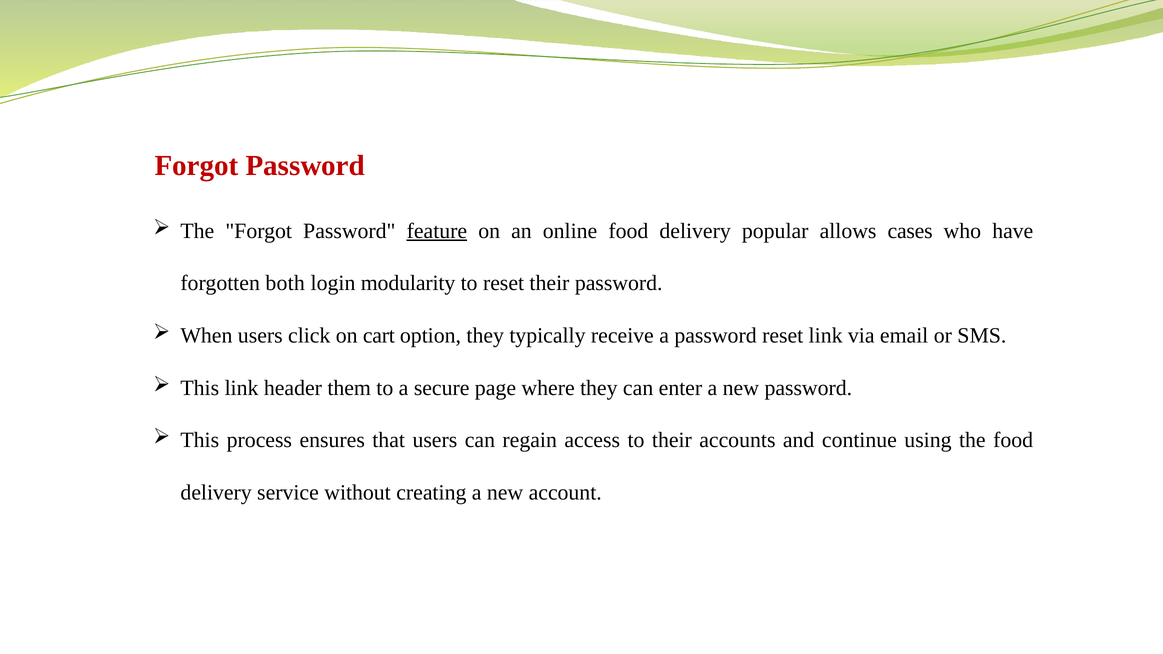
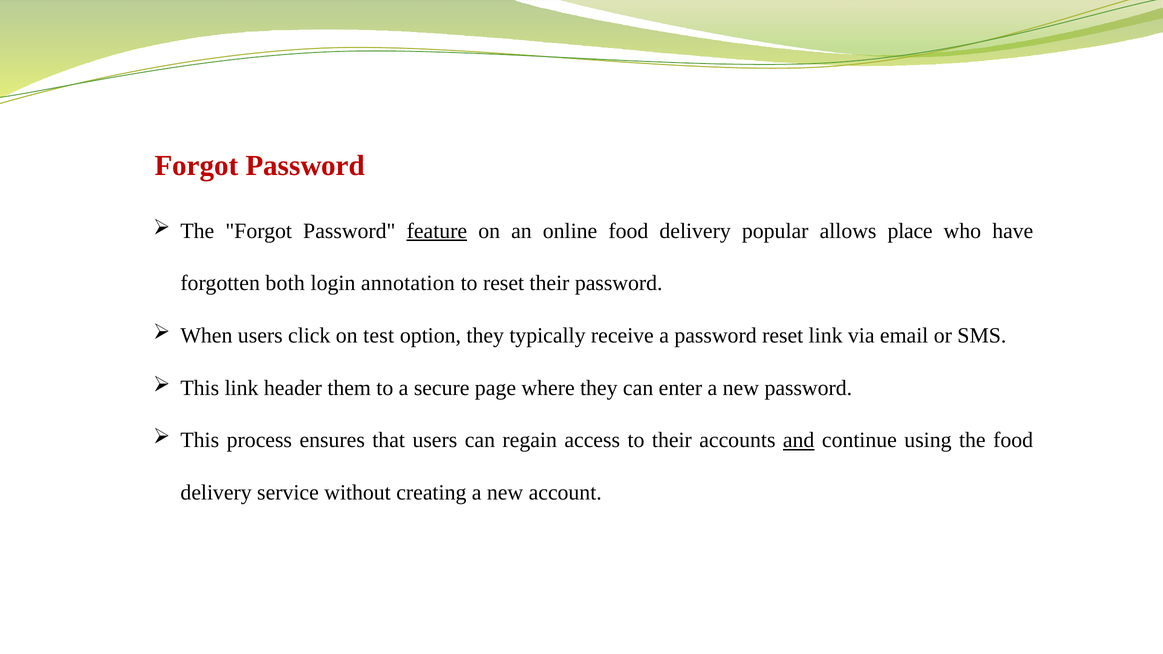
cases: cases -> place
modularity: modularity -> annotation
cart: cart -> test
and underline: none -> present
